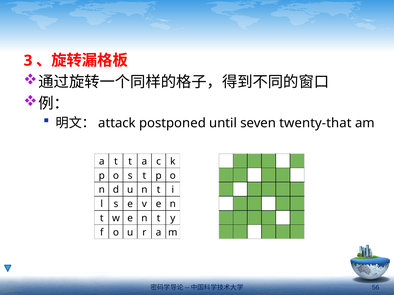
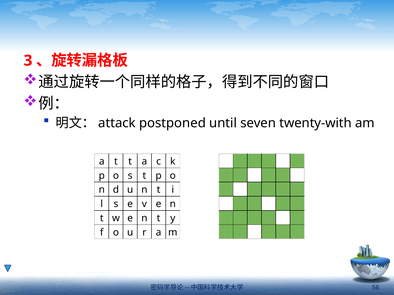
twenty-that: twenty-that -> twenty-with
